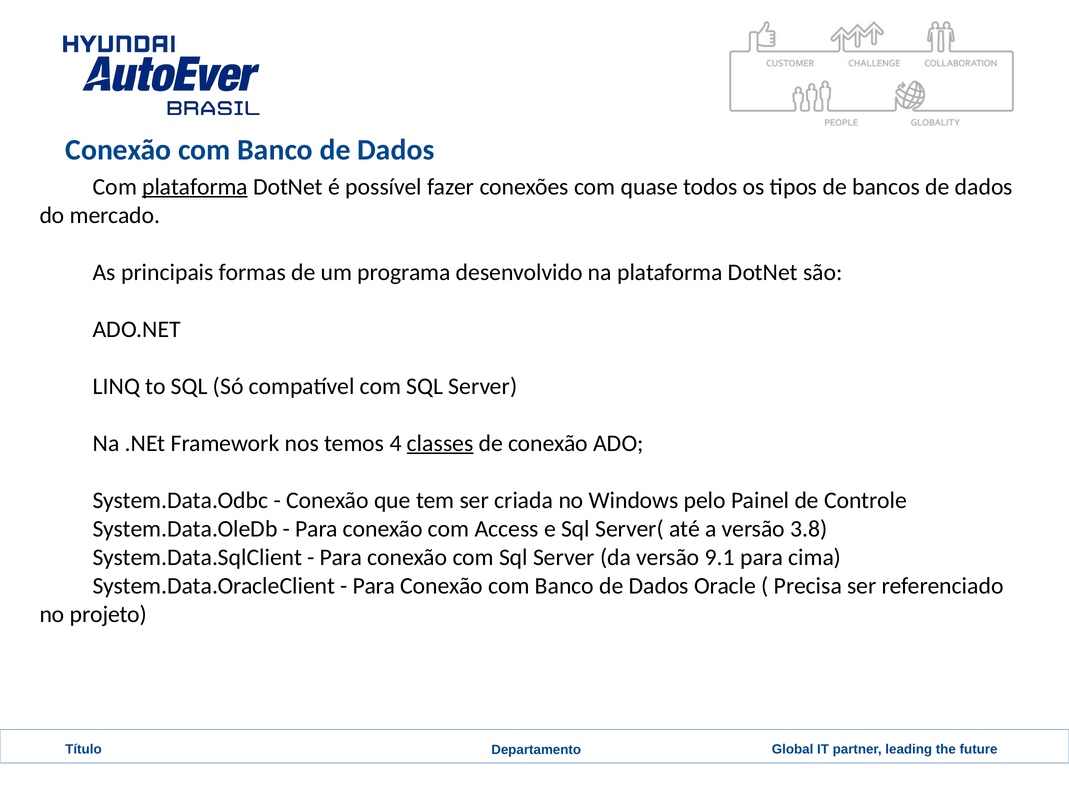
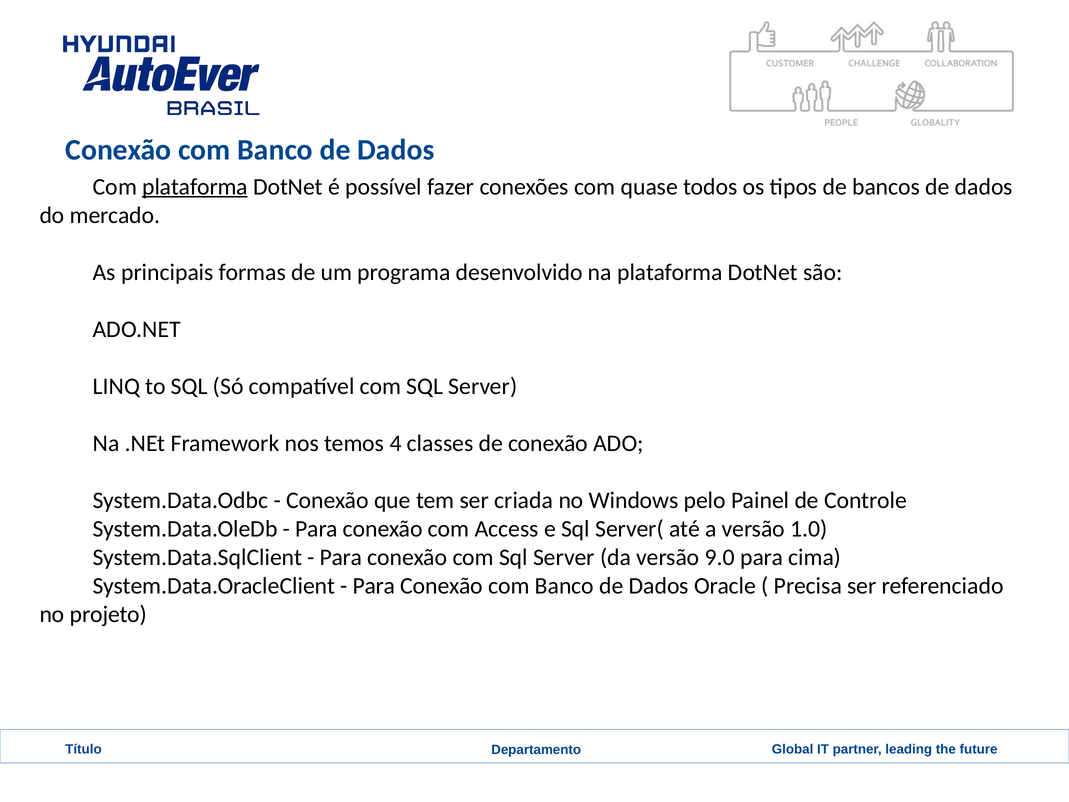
classes underline: present -> none
3.8: 3.8 -> 1.0
9.1: 9.1 -> 9.0
